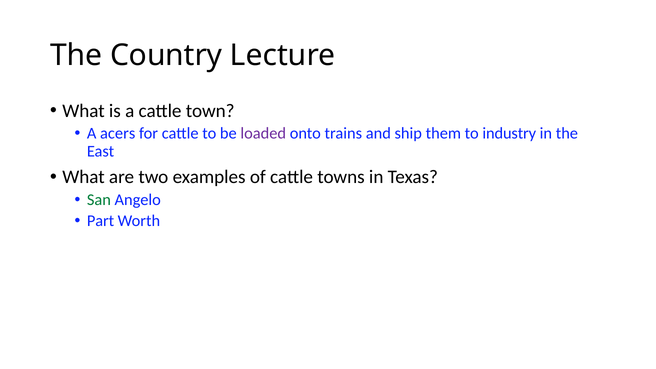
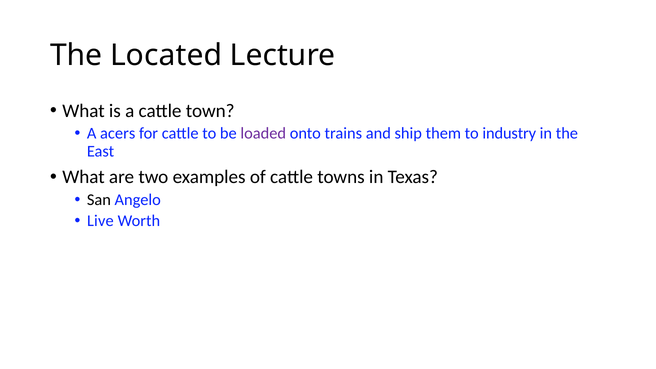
Country: Country -> Located
San colour: green -> black
Part: Part -> Live
